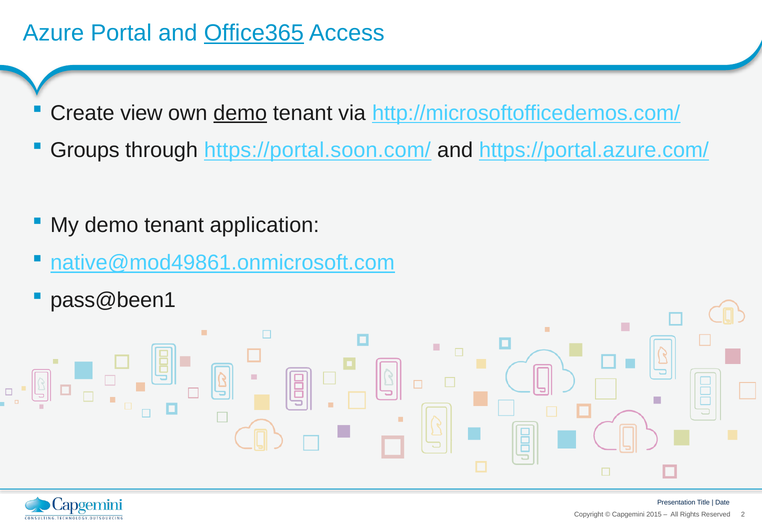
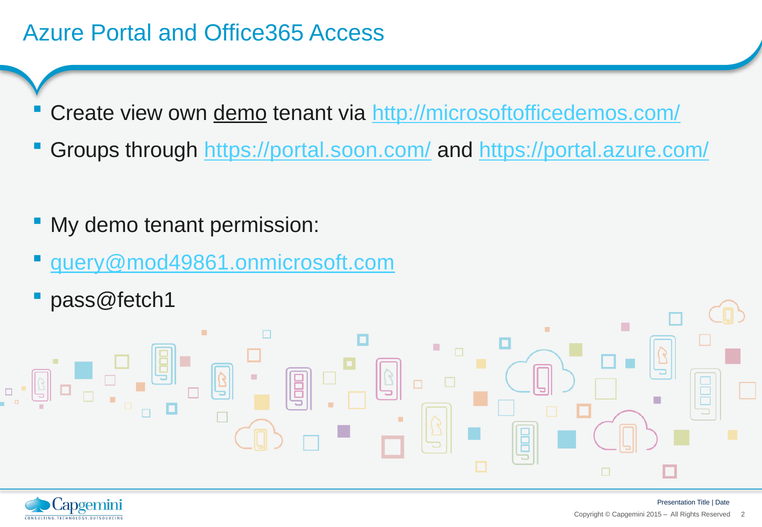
Office365 underline: present -> none
application: application -> permission
native@mod49861.onmicrosoft.com: native@mod49861.onmicrosoft.com -> query@mod49861.onmicrosoft.com
pass@been1: pass@been1 -> pass@fetch1
